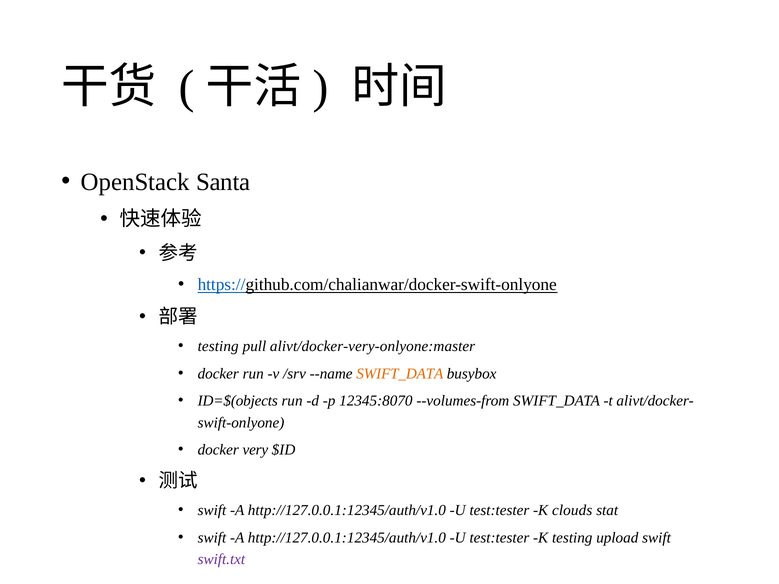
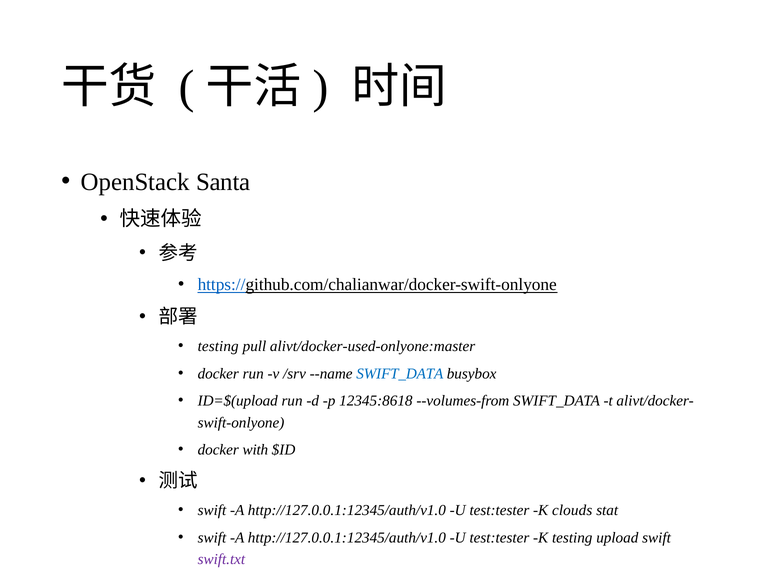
alivt/docker-very-onlyone:master: alivt/docker-very-onlyone:master -> alivt/docker-used-onlyone:master
SWIFT_DATA at (400, 374) colour: orange -> blue
ID=$(objects: ID=$(objects -> ID=$(upload
12345:8070: 12345:8070 -> 12345:8618
very: very -> with
